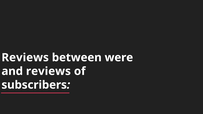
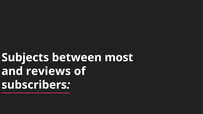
Reviews at (25, 58): Reviews -> Subjects
were: were -> most
